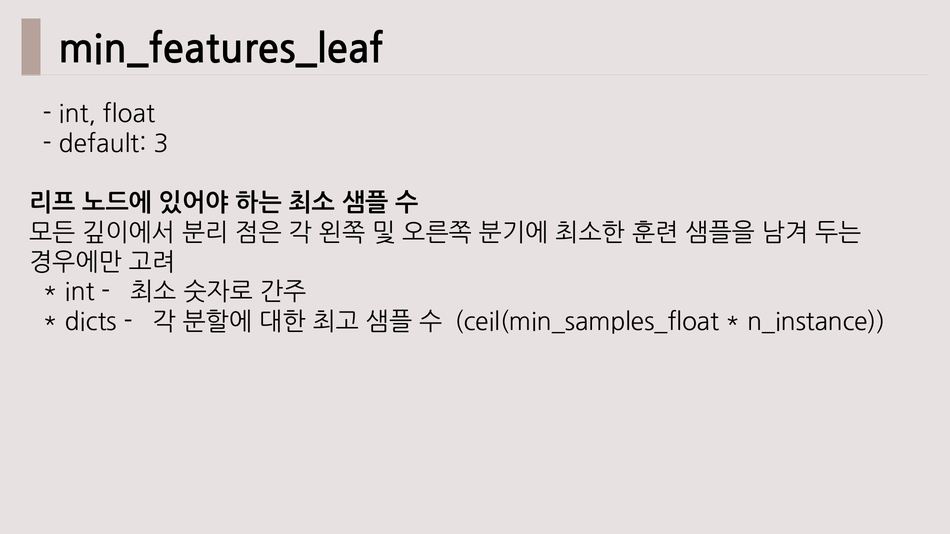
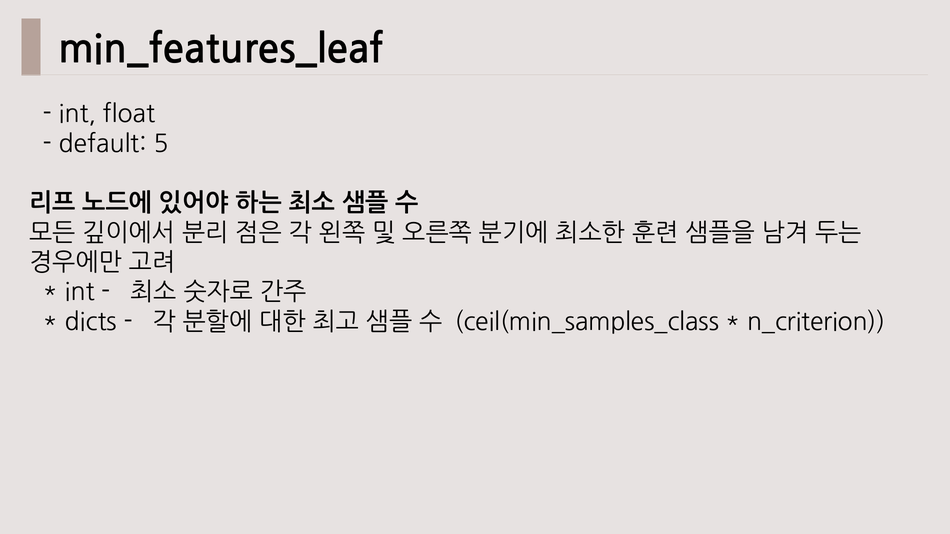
3: 3 -> 5
ceil(min_samples_float: ceil(min_samples_float -> ceil(min_samples_class
n_instance: n_instance -> n_criterion
